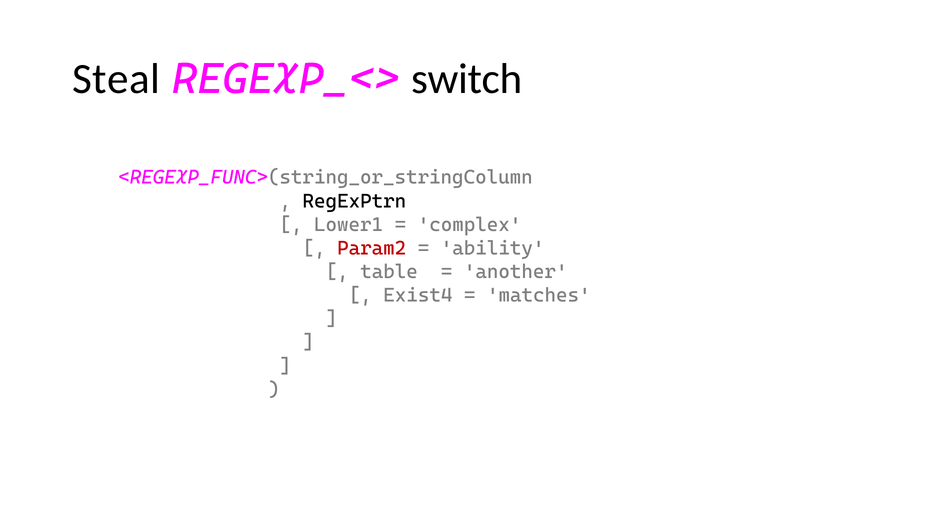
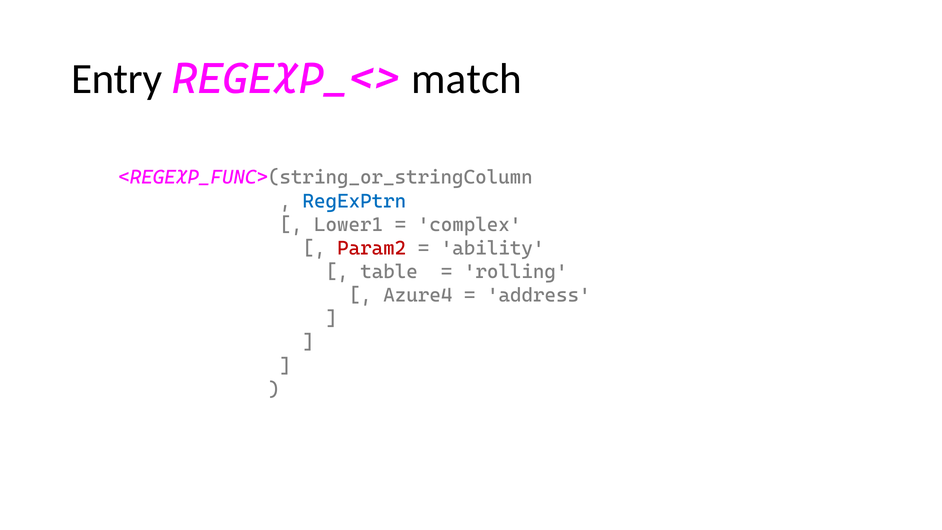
Steal: Steal -> Entry
switch: switch -> match
RegExPtrn colour: black -> blue
another: another -> rolling
Exist4: Exist4 -> Azure4
matches: matches -> address
